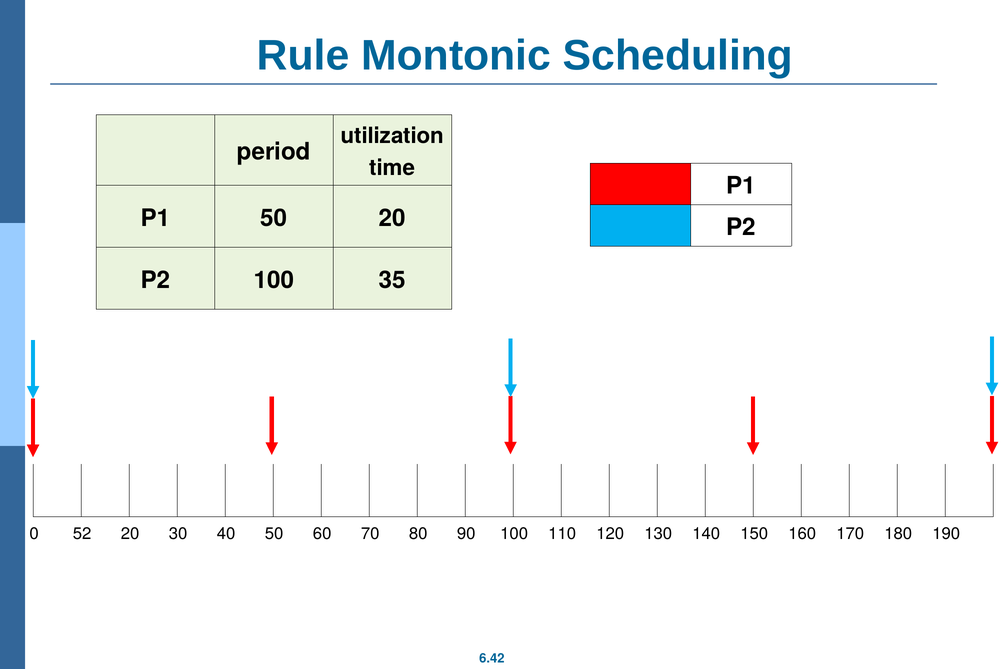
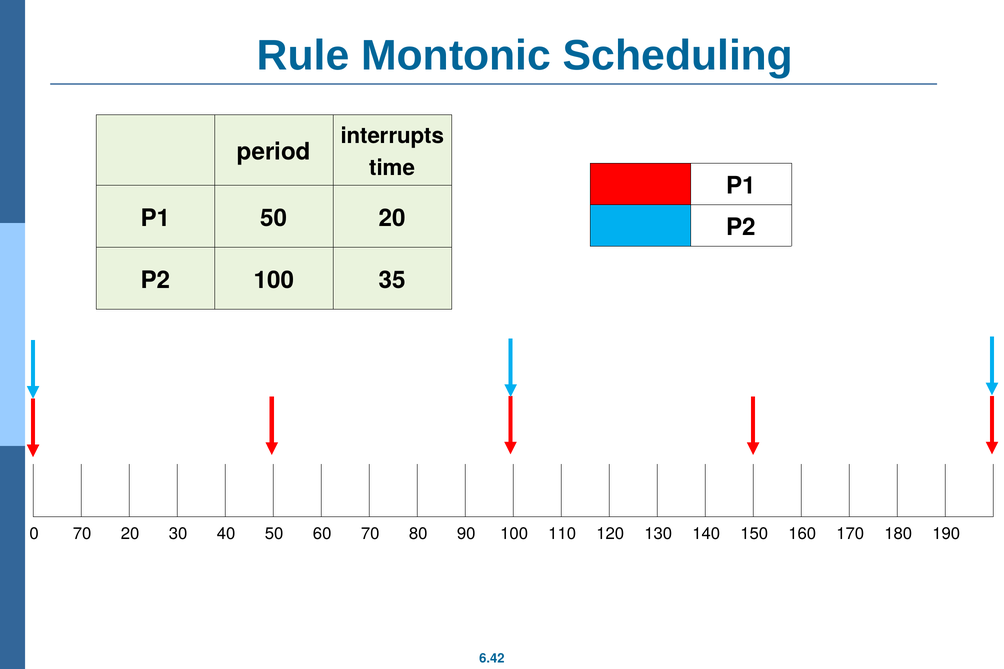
utilization: utilization -> interrupts
0 52: 52 -> 70
